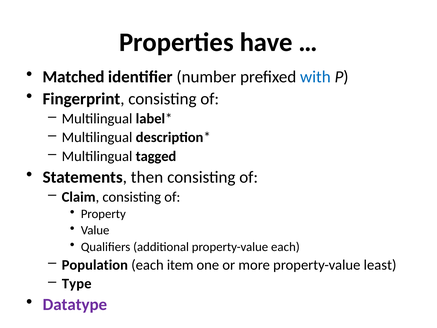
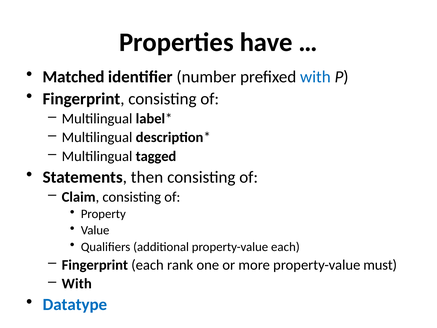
Population at (95, 265): Population -> Fingerprint
item: item -> rank
least: least -> must
Type at (77, 283): Type -> With
Datatype colour: purple -> blue
